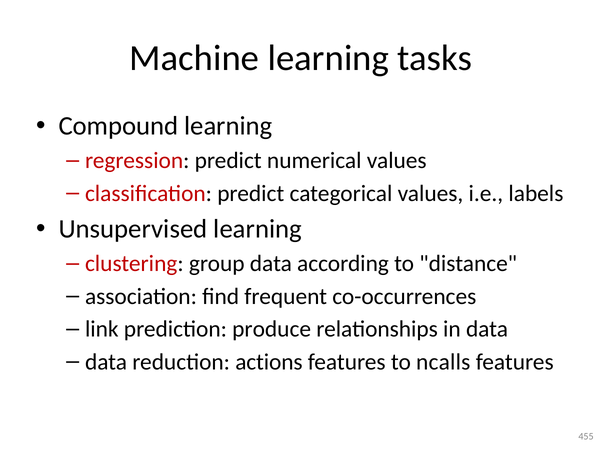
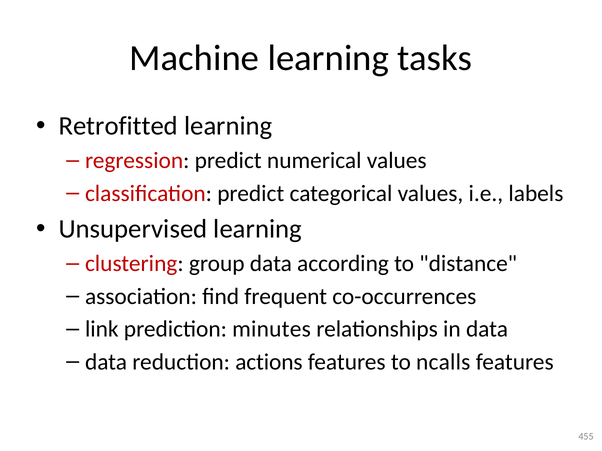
Compound: Compound -> Retrofitted
produce: produce -> minutes
